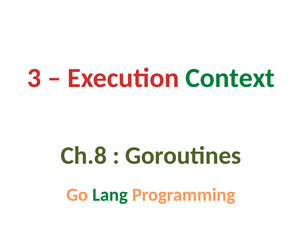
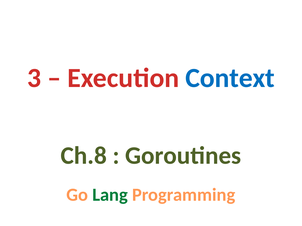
Context colour: green -> blue
